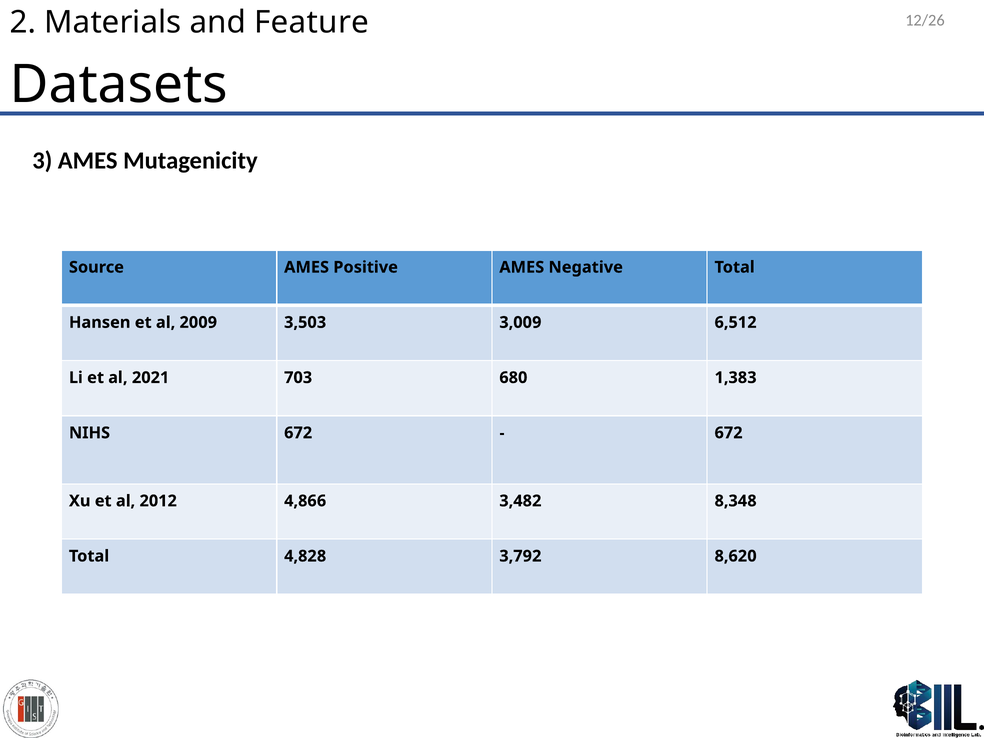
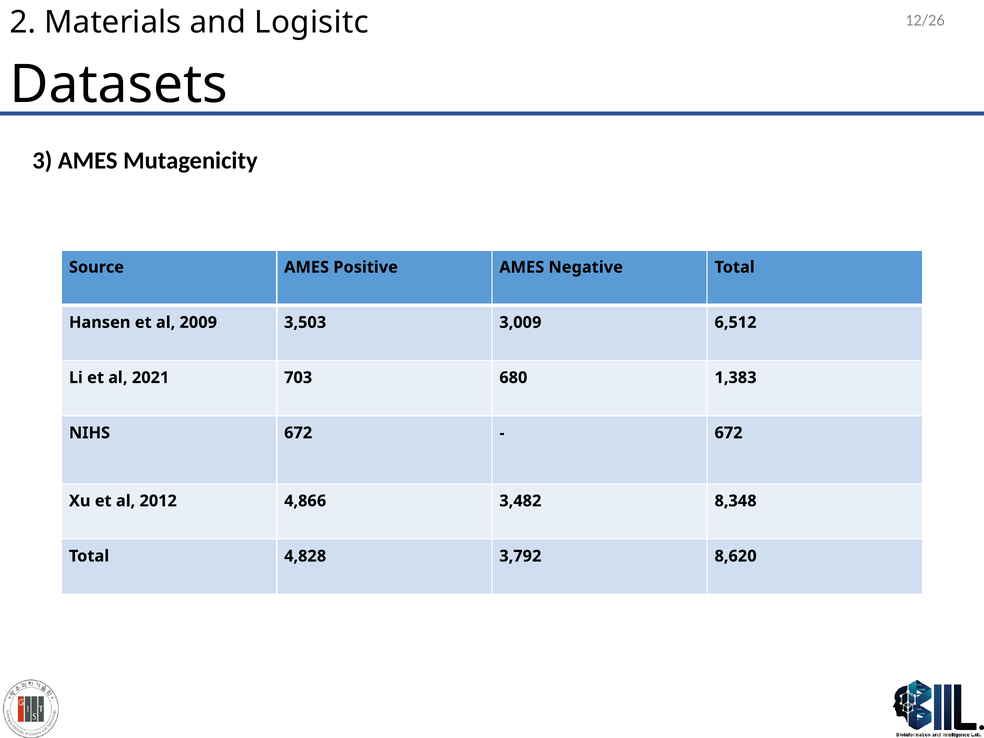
Feature: Feature -> Logisitc
